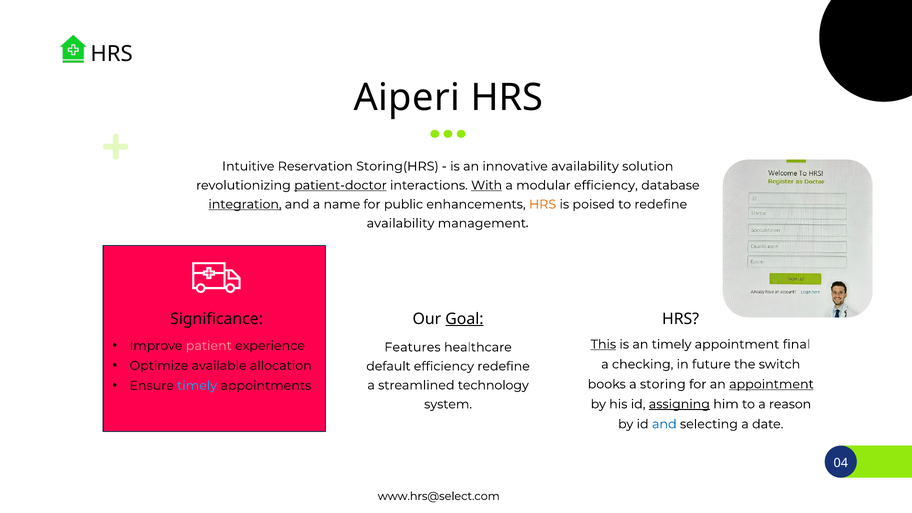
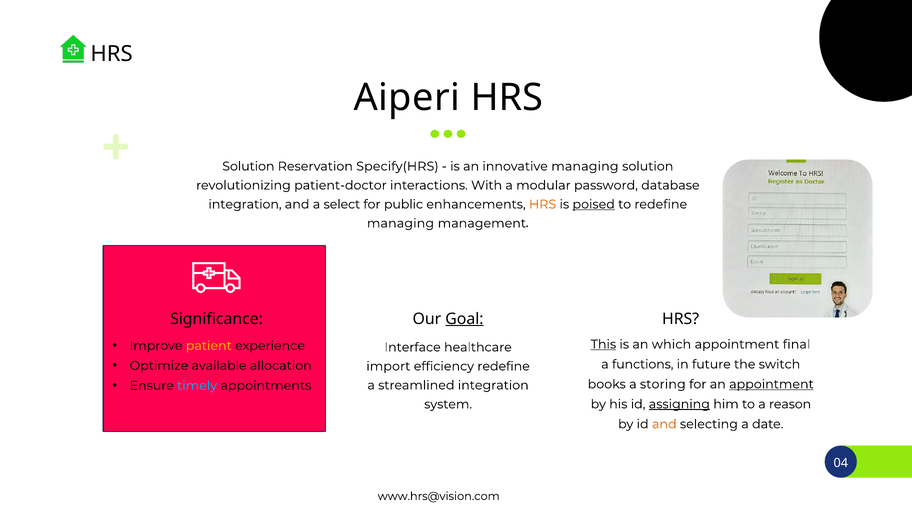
Intuitive at (248, 166): Intuitive -> Solution
Storing(HRS: Storing(HRS -> Specify(HRS
innovative availability: availability -> managing
patient-doctor underline: present -> none
With underline: present -> none
modular efficiency: efficiency -> password
integration at (245, 204) underline: present -> none
name: name -> select
poised underline: none -> present
availability at (401, 223): availability -> managing
patient colour: pink -> yellow
an timely: timely -> which
Features: Features -> Interface
checking: checking -> functions
default: default -> import
streamlined technology: technology -> integration
and at (664, 424) colour: blue -> orange
www.hrs@select.com: www.hrs@select.com -> www.hrs@vision.com
